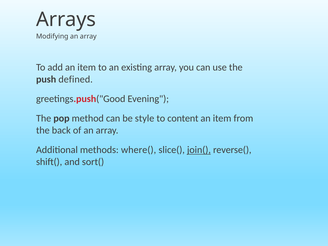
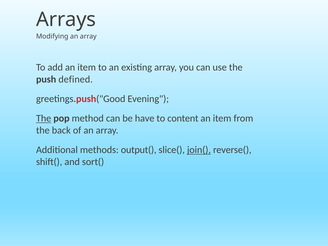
The at (44, 118) underline: none -> present
style: style -> have
where(: where( -> output(
